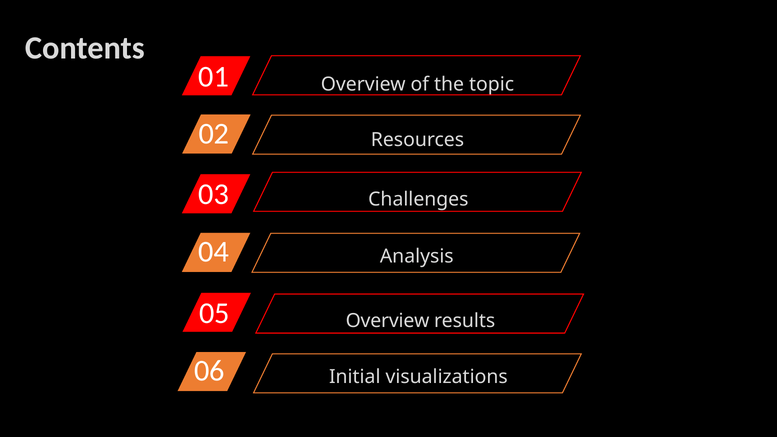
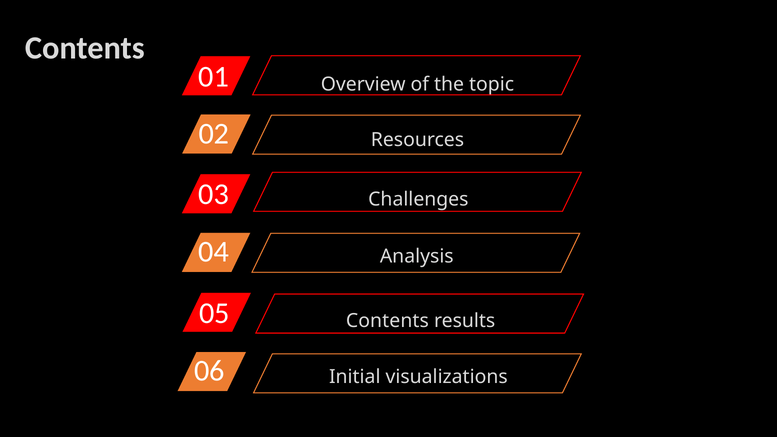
Overview at (388, 321): Overview -> Contents
